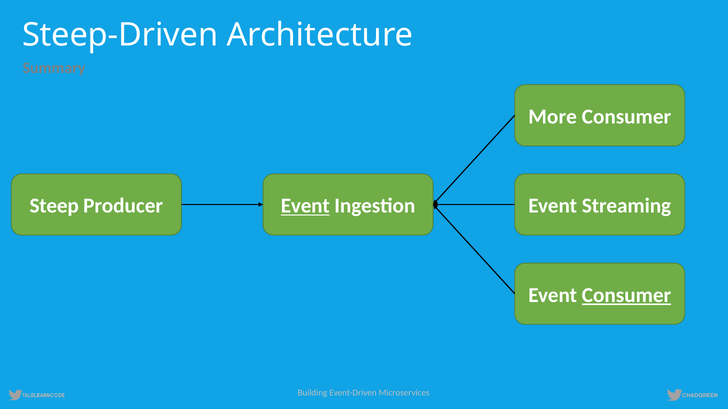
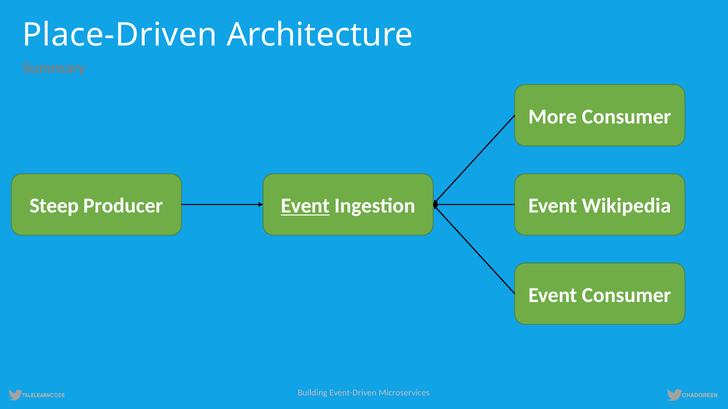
Steep-Driven: Steep-Driven -> Place-Driven
Streaming: Streaming -> Wikipedia
Consumer at (626, 296) underline: present -> none
